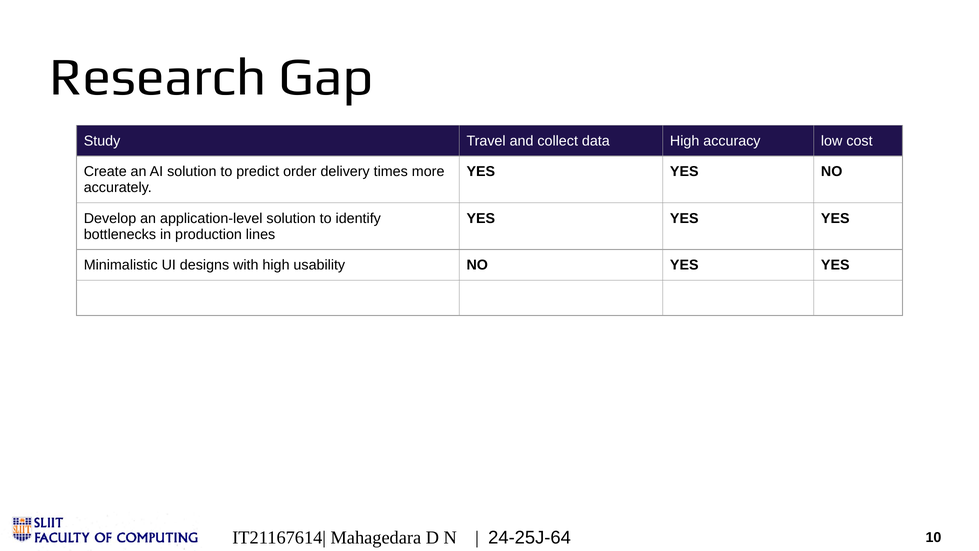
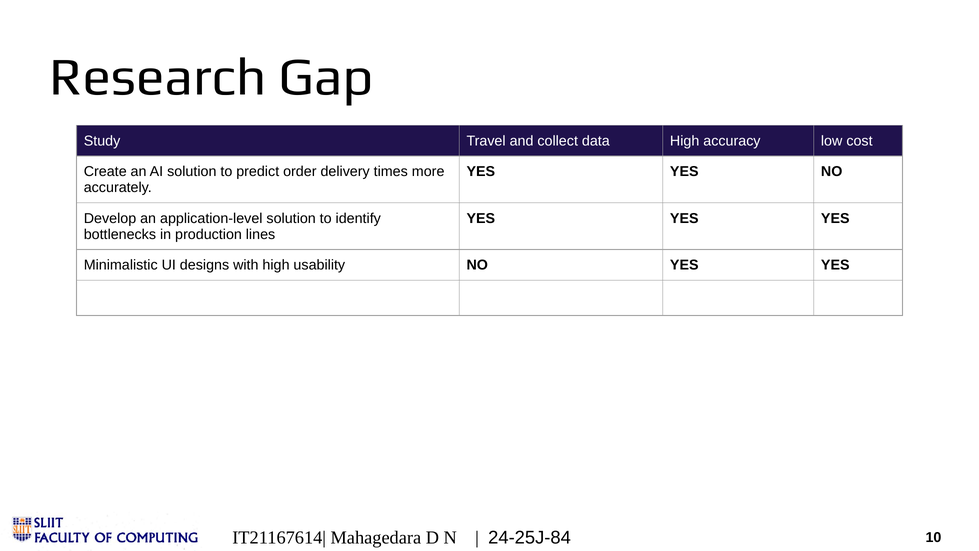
24-25J-64: 24-25J-64 -> 24-25J-84
